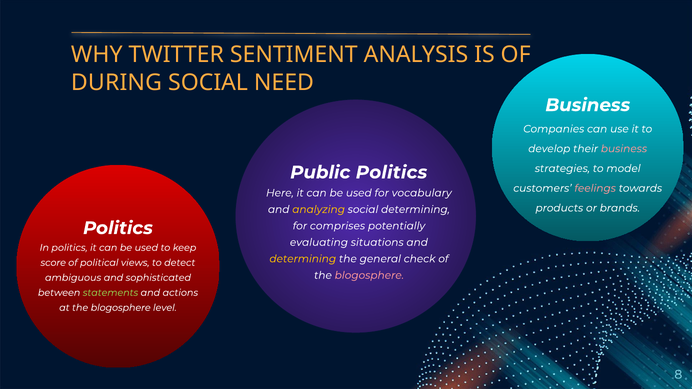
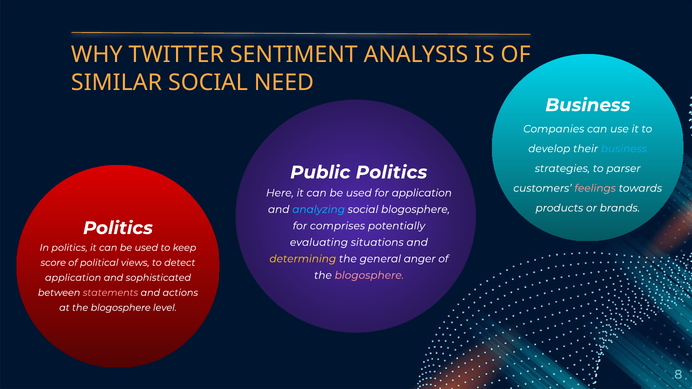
DURING: DURING -> SIMILAR
business at (624, 149) colour: pink -> light blue
model: model -> parser
for vocabulary: vocabulary -> application
analyzing colour: yellow -> light blue
social determining: determining -> blogosphere
check: check -> anger
ambiguous at (73, 278): ambiguous -> application
statements colour: light green -> pink
